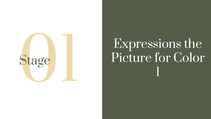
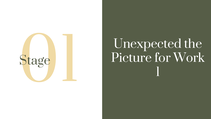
Expressions: Expressions -> Unexpected
Color: Color -> Work
